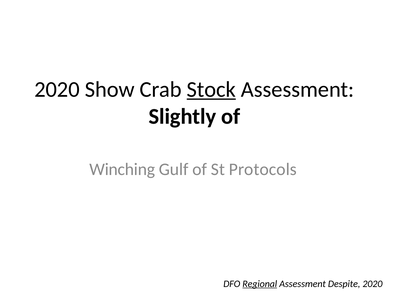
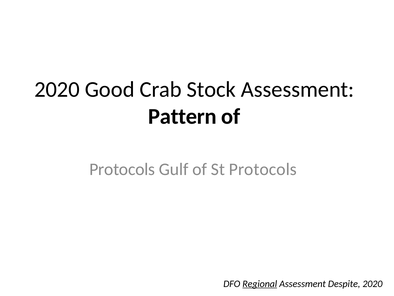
Show: Show -> Good
Stock underline: present -> none
Slightly: Slightly -> Pattern
Winching at (122, 169): Winching -> Protocols
